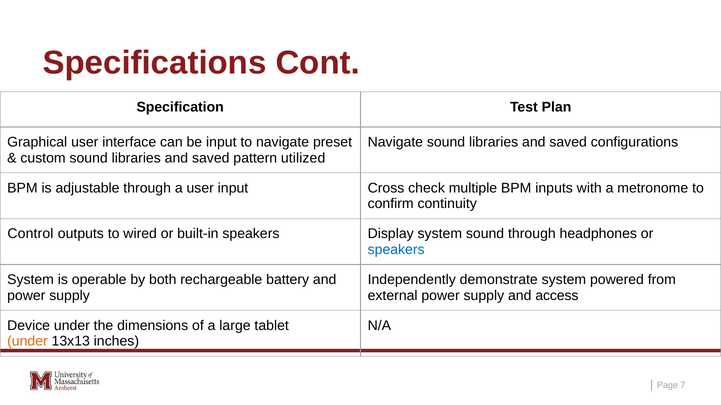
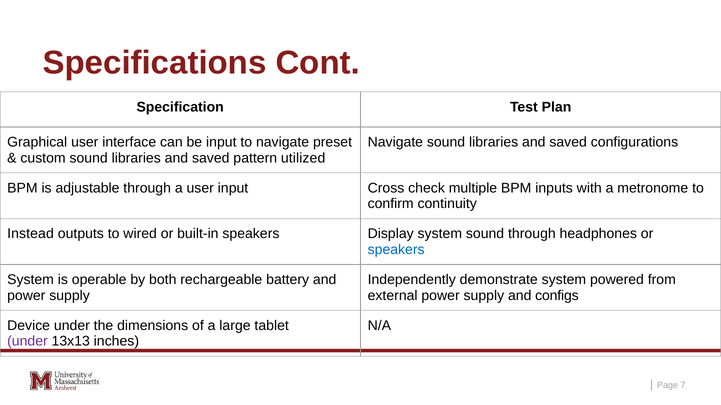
Control: Control -> Instead
access: access -> configs
under at (27, 342) colour: orange -> purple
